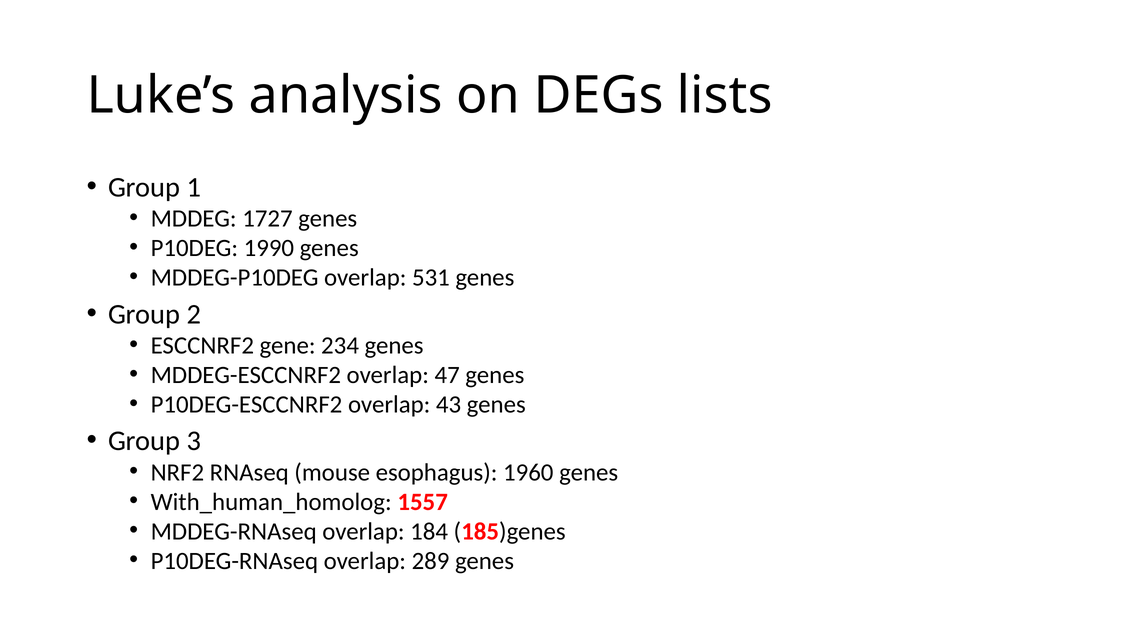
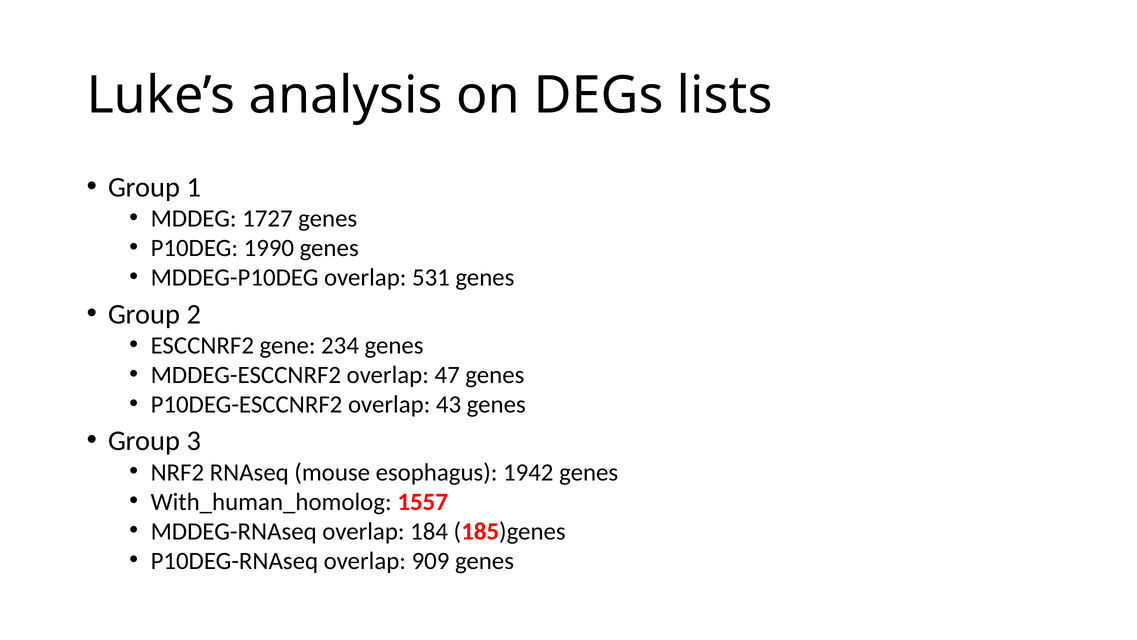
1960: 1960 -> 1942
289: 289 -> 909
